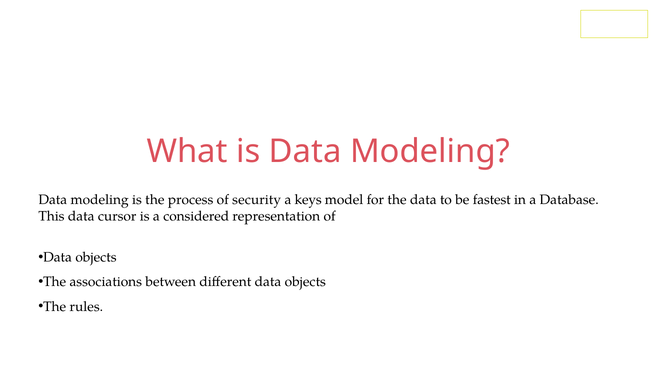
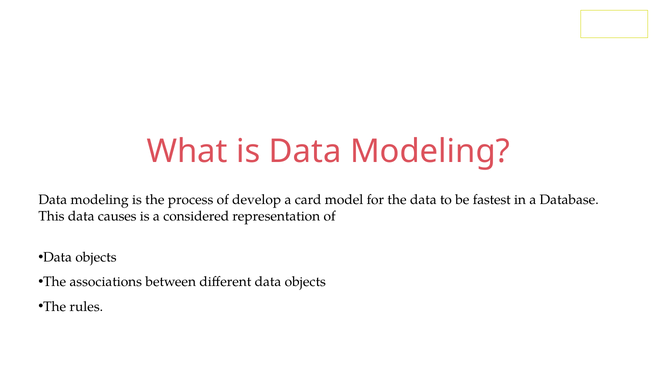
security: security -> develop
keys: keys -> card
cursor: cursor -> causes
